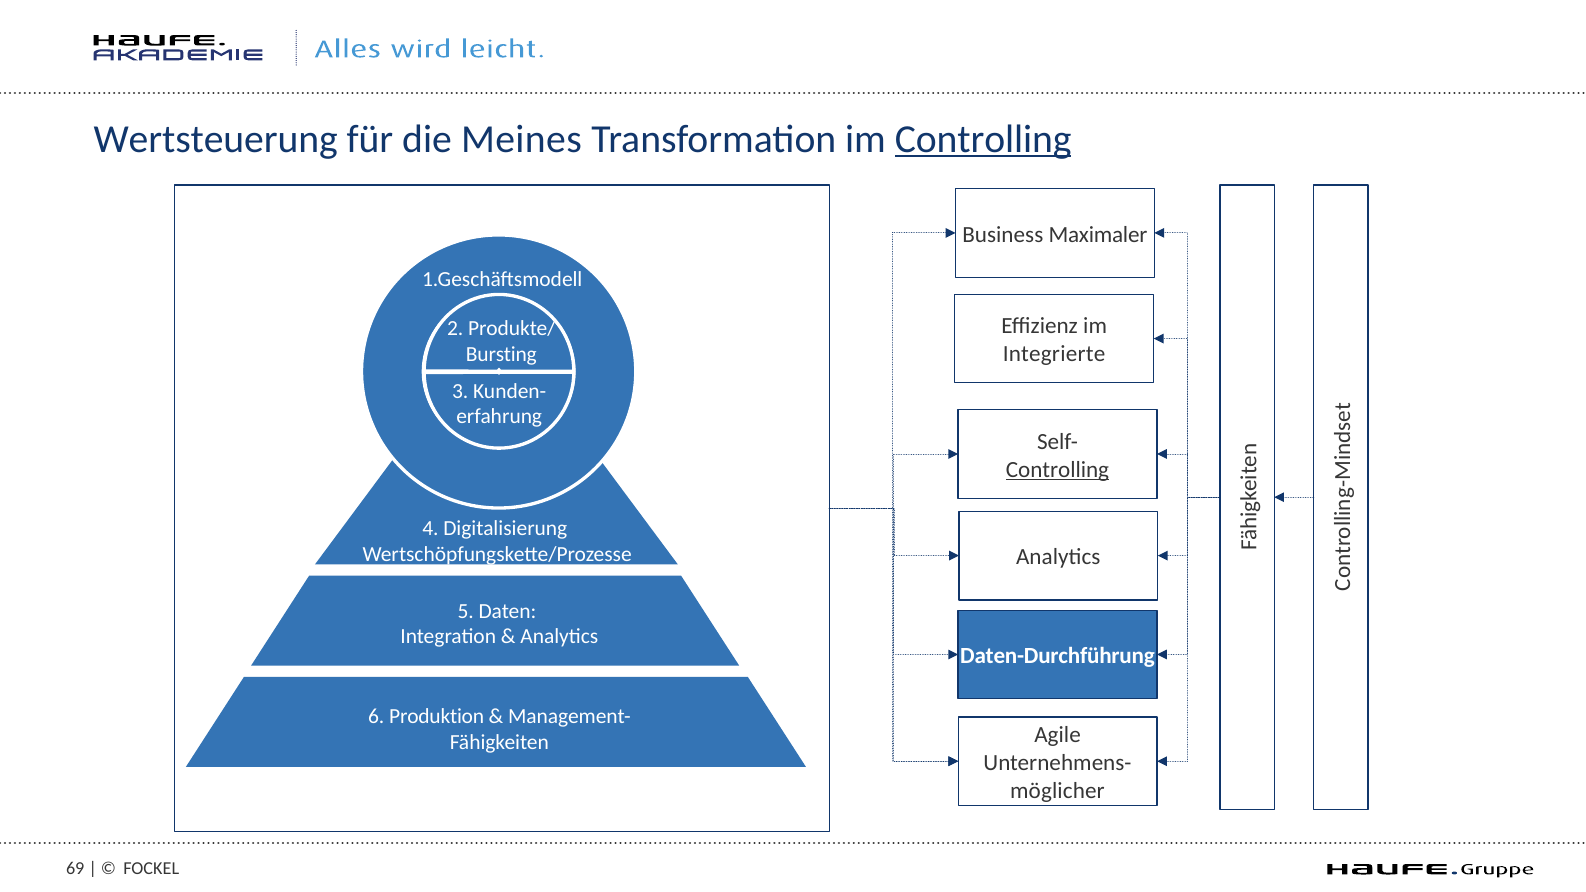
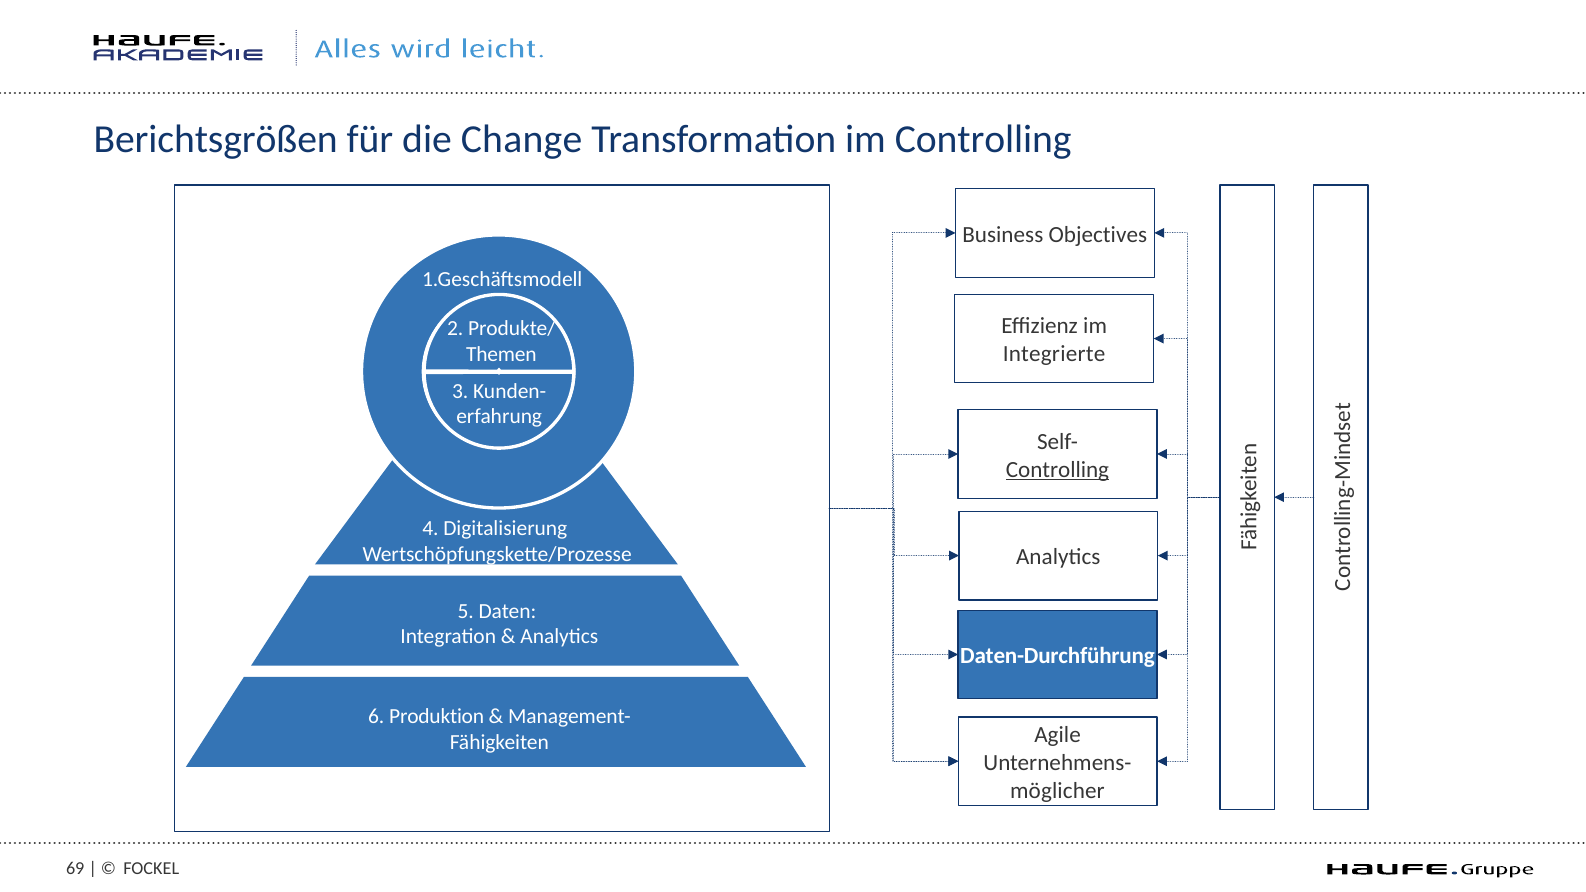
Wertsteuerung: Wertsteuerung -> Berichtsgrößen
Meines: Meines -> Change
Controlling at (983, 139) underline: present -> none
Maximaler: Maximaler -> Objectives
Bursting: Bursting -> Themen
